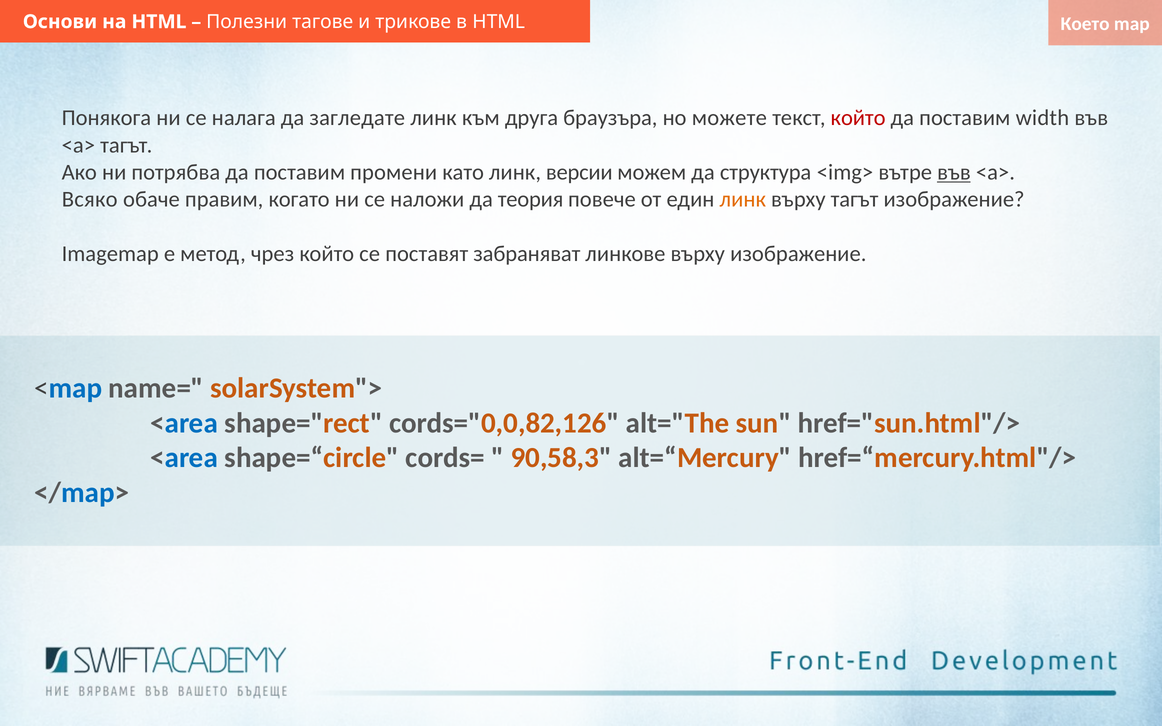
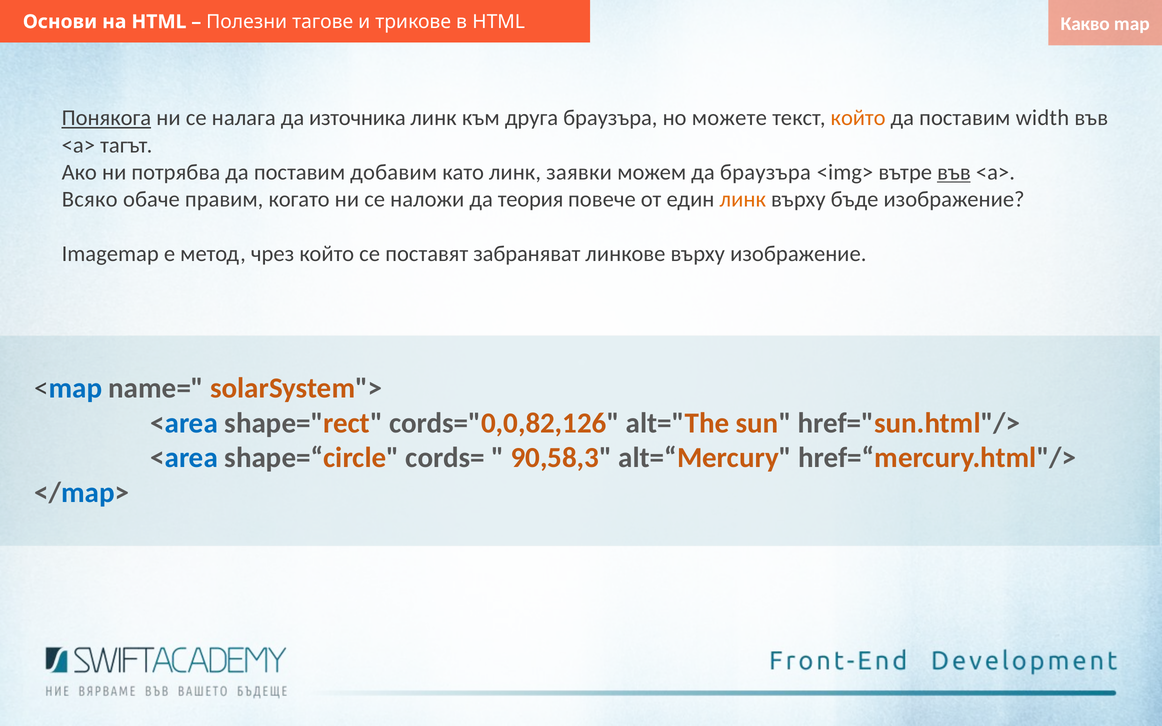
Което: Което -> Какво
Понякога underline: none -> present
загледате: загледате -> източника
който at (858, 118) colour: red -> orange
промени: промени -> добавим
версии: версии -> заявки
да структура: структура -> браузъра
върху тагът: тагът -> бъде
